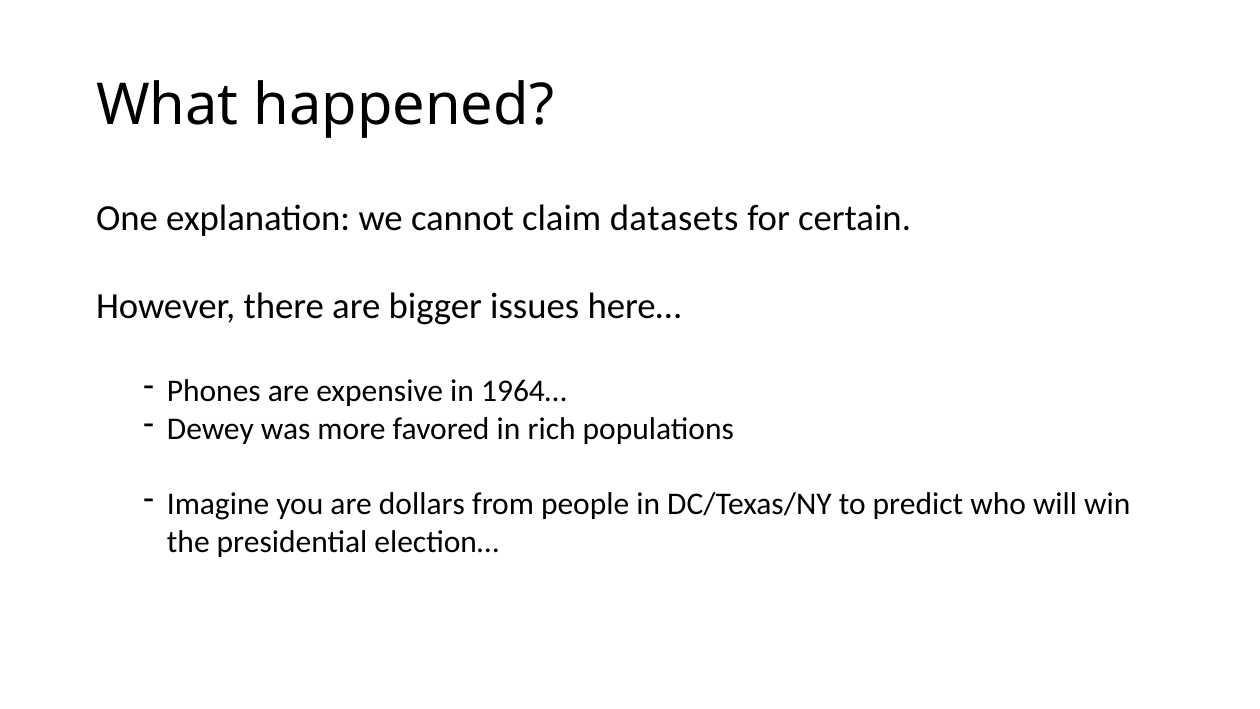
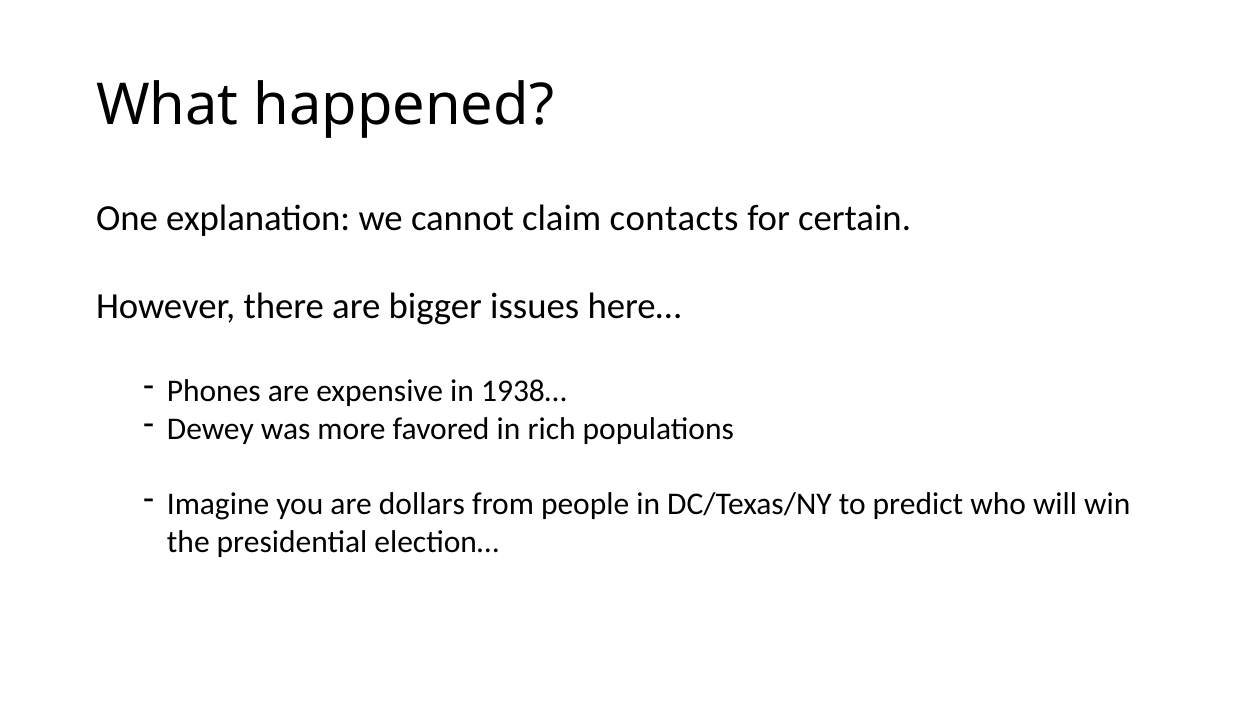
datasets: datasets -> contacts
1964…: 1964… -> 1938…
